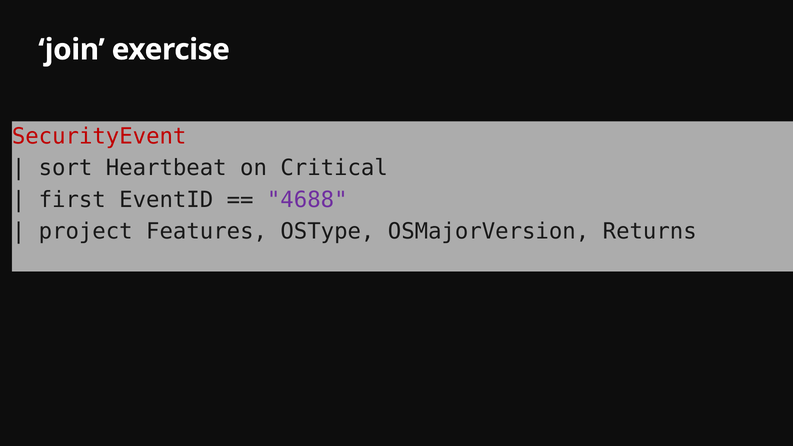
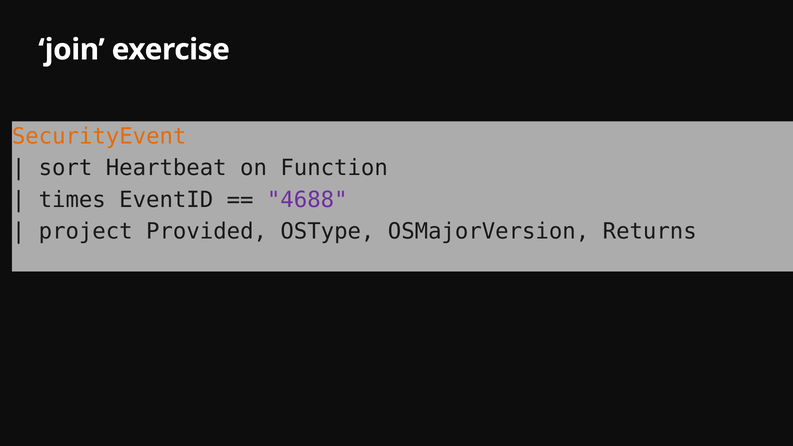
SecurityEvent colour: red -> orange
Critical: Critical -> Function
first: first -> times
Features: Features -> Provided
